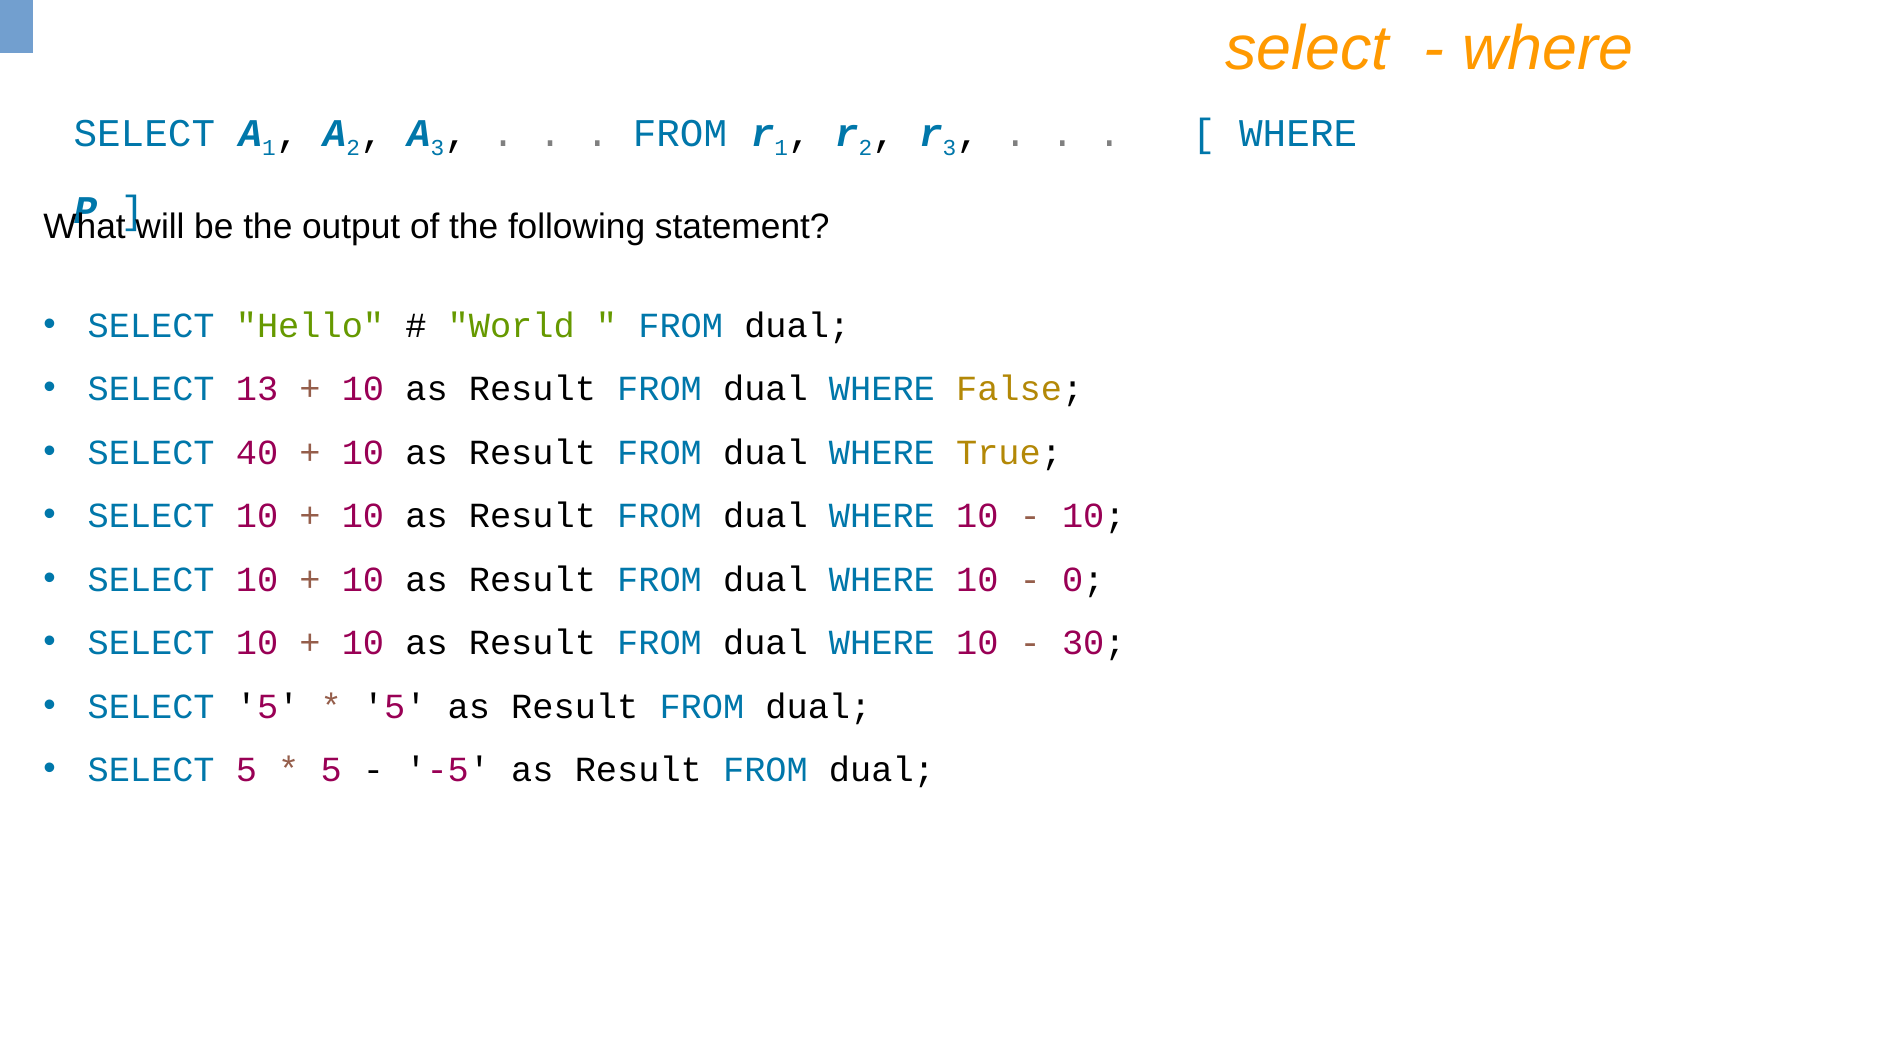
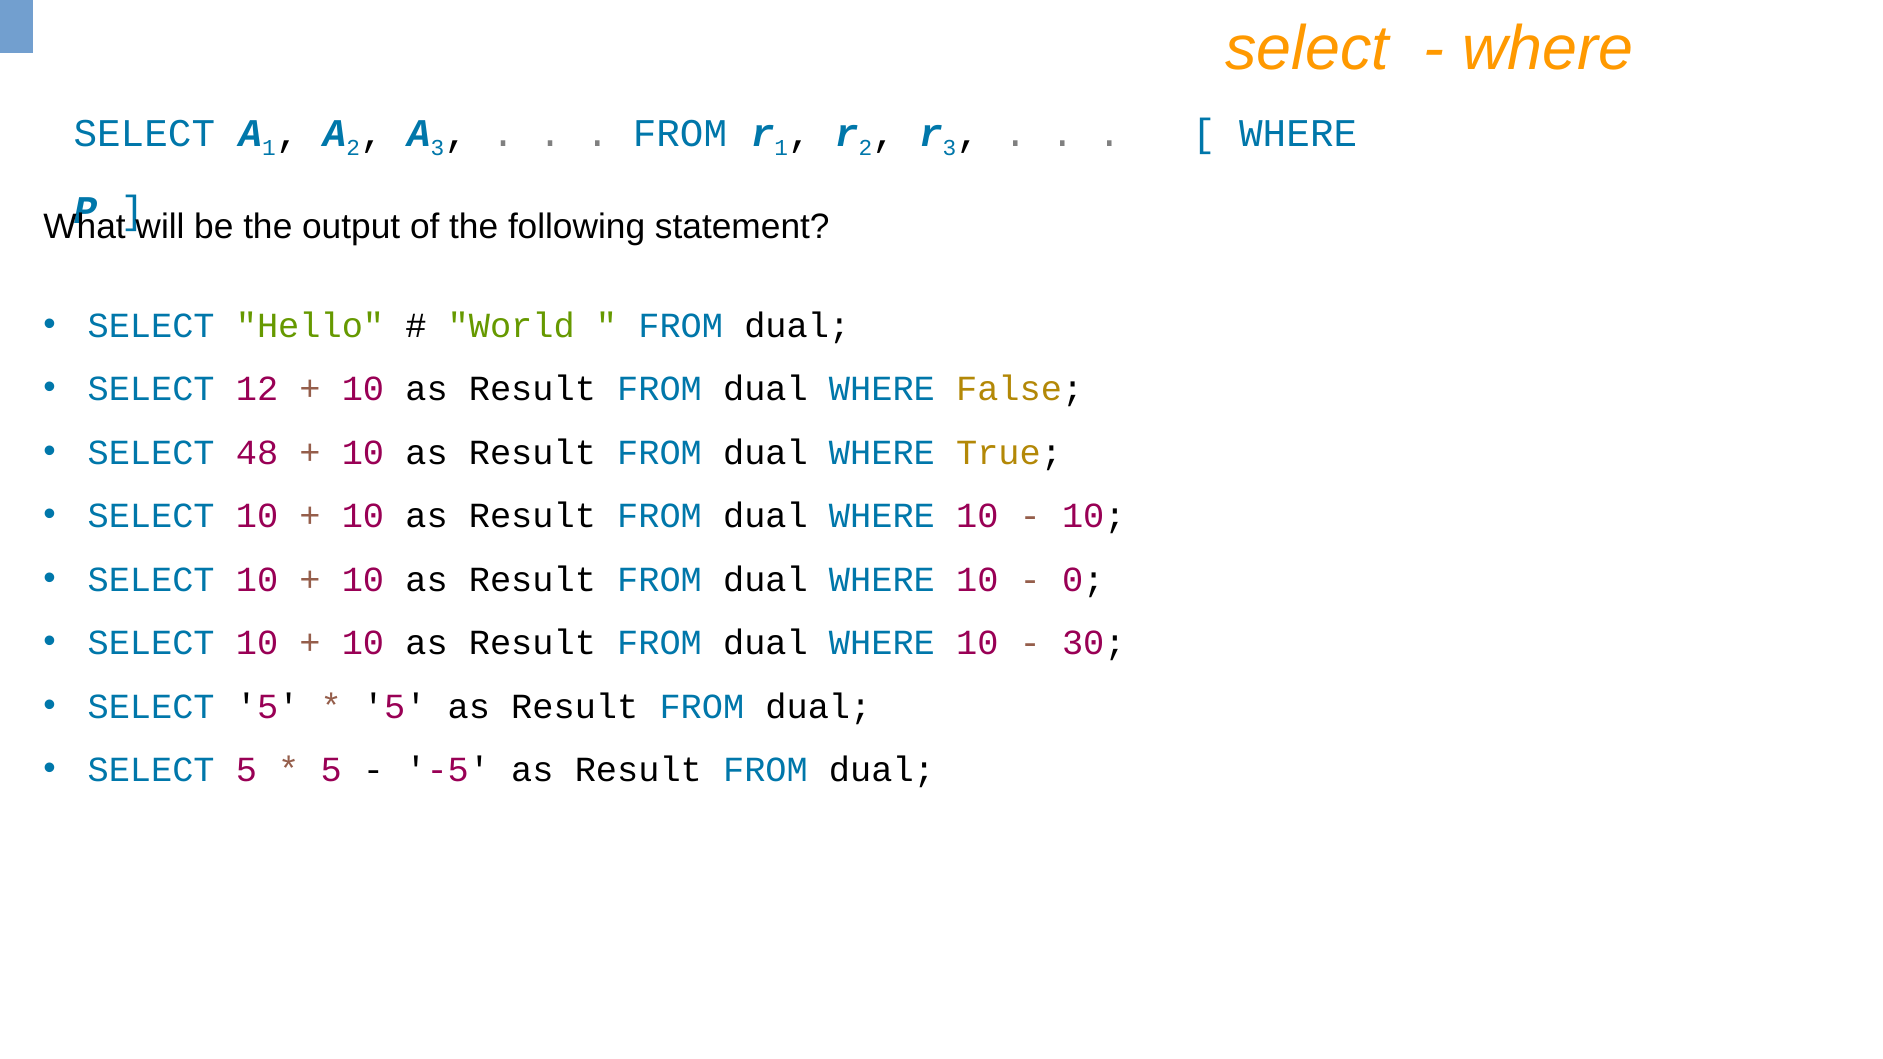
13: 13 -> 12
40: 40 -> 48
